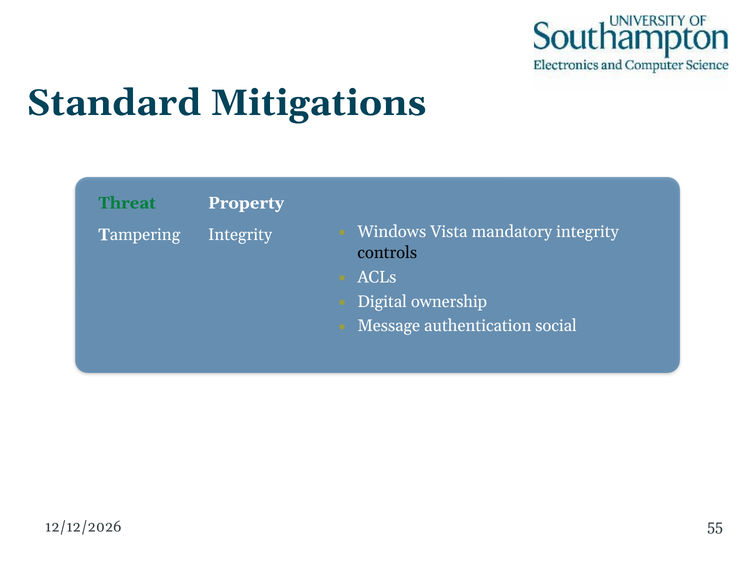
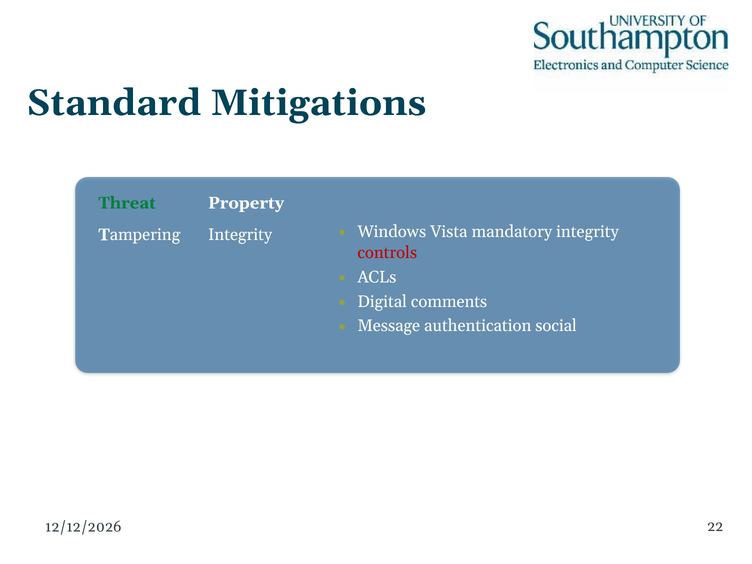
controls colour: black -> red
ownership: ownership -> comments
55: 55 -> 22
